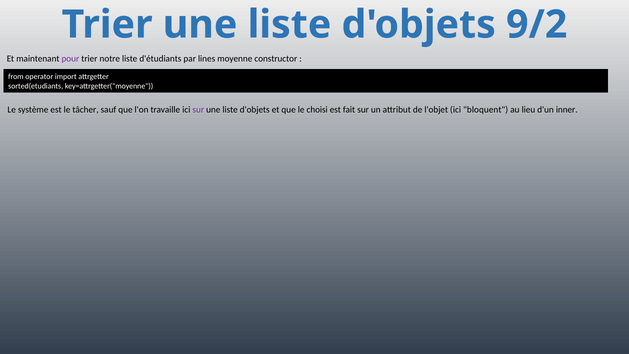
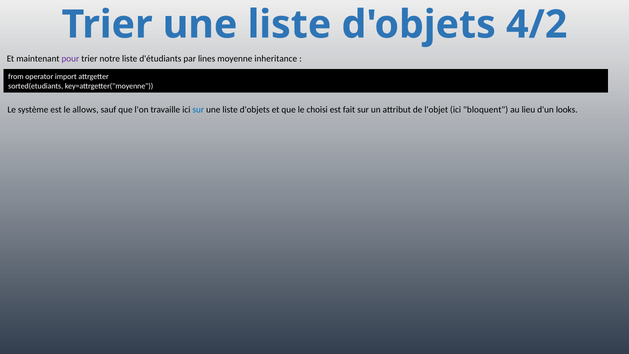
9/2: 9/2 -> 4/2
constructor: constructor -> inheritance
tâcher: tâcher -> allows
sur at (198, 109) colour: purple -> blue
inner: inner -> looks
